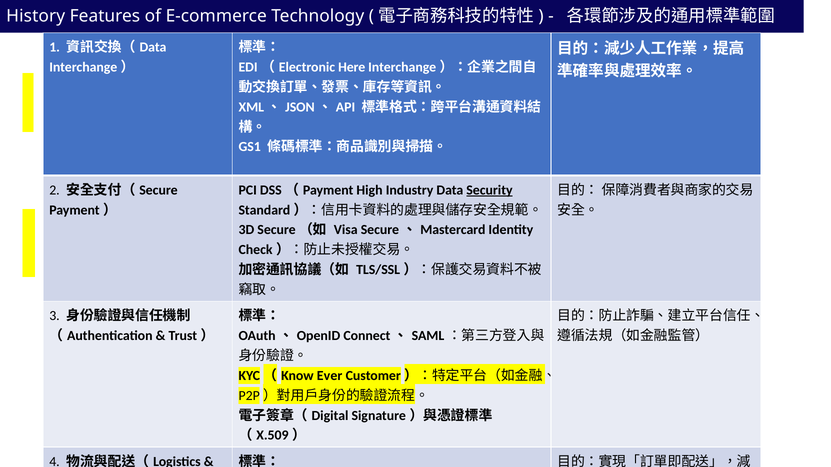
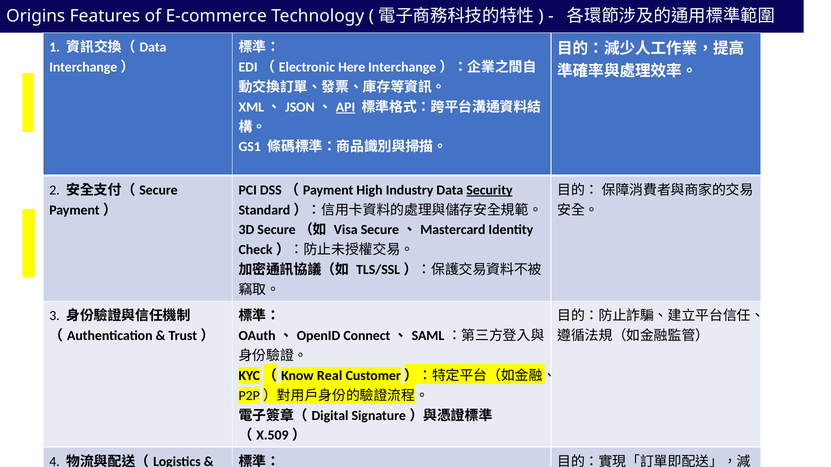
History: History -> Origins
API at (346, 107) underline: none -> present
Ever: Ever -> Real
